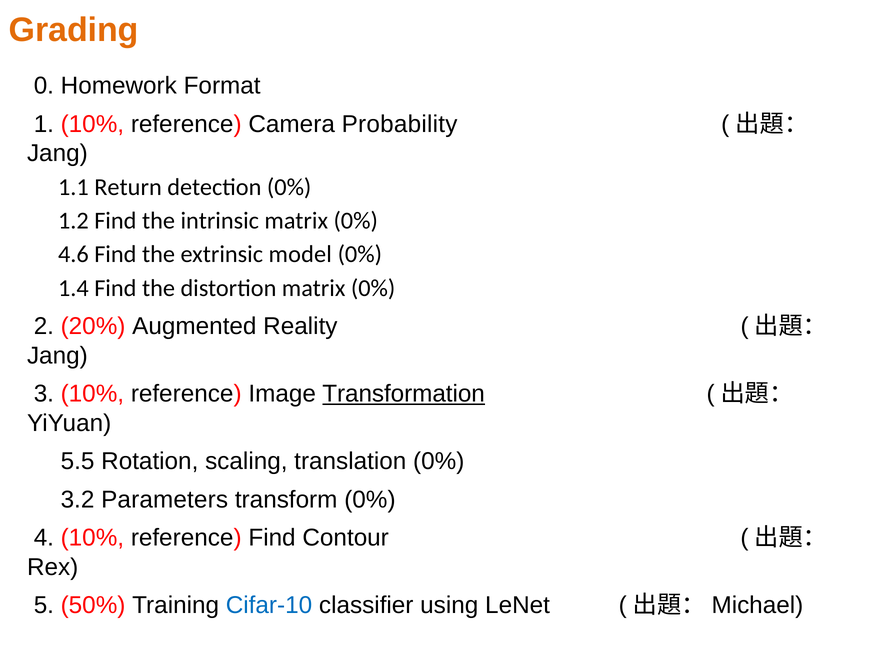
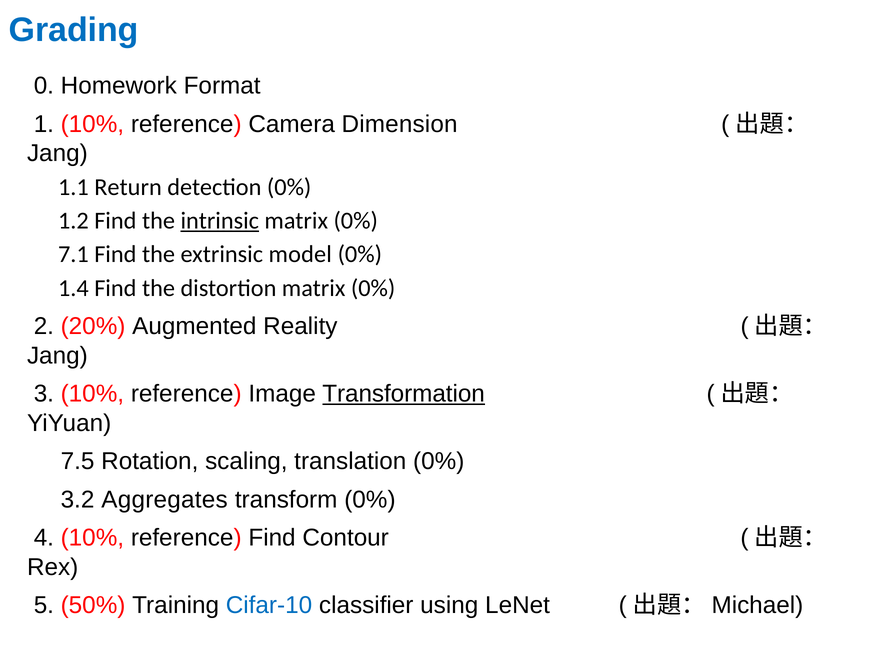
Grading colour: orange -> blue
Probability: Probability -> Dimension
intrinsic underline: none -> present
4.6: 4.6 -> 7.1
5.5: 5.5 -> 7.5
Parameters: Parameters -> Aggregates
